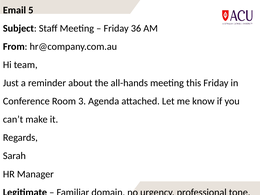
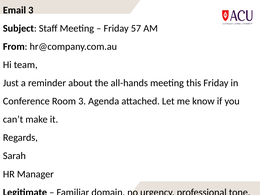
Email 5: 5 -> 3
36: 36 -> 57
